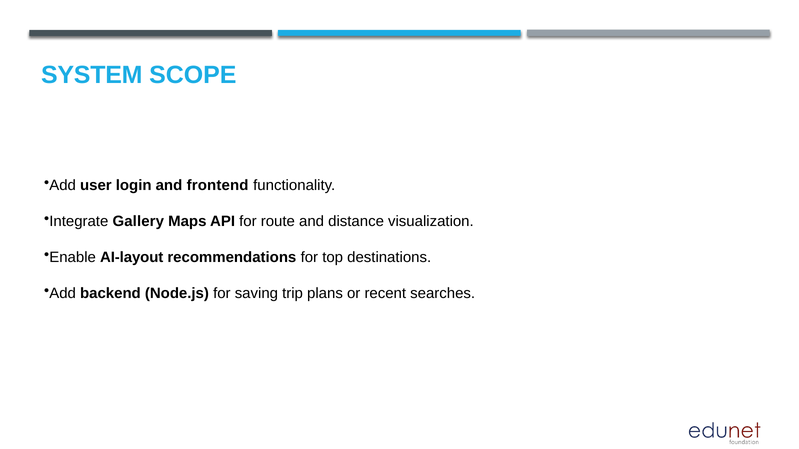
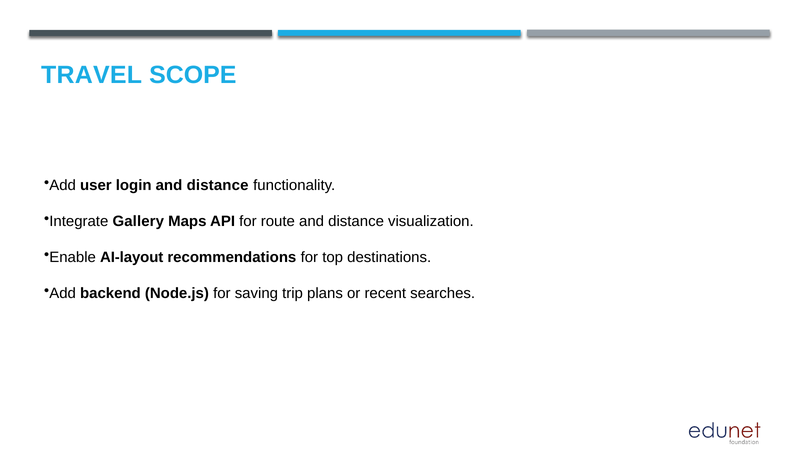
SYSTEM: SYSTEM -> TRAVEL
login and frontend: frontend -> distance
